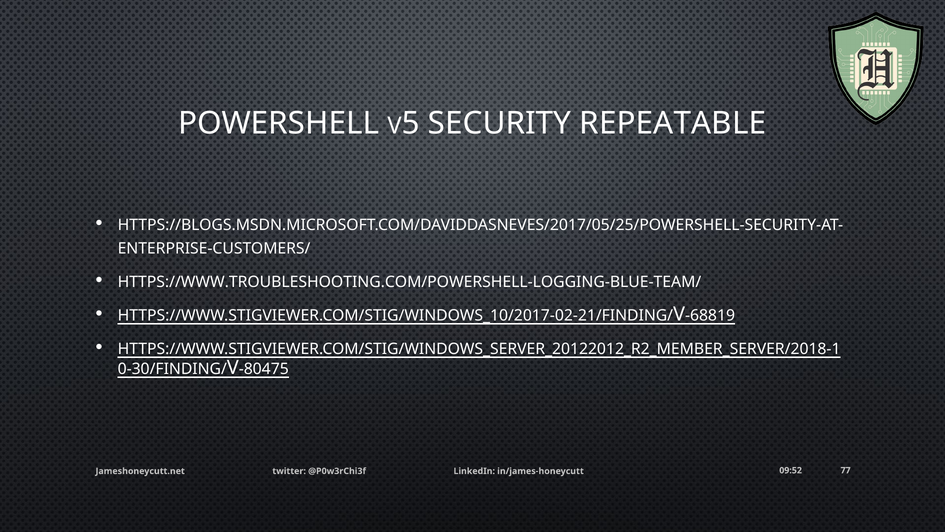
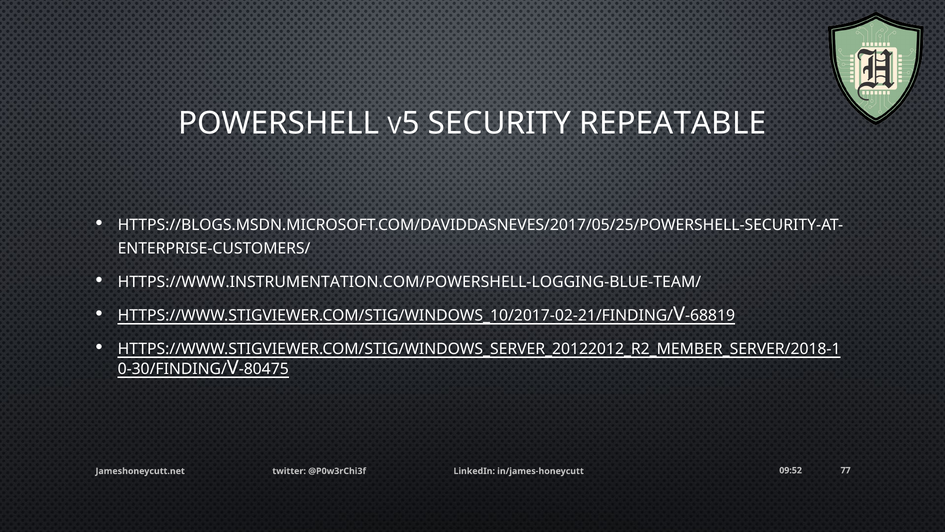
HTTPS://WWW.TROUBLESHOOTING.COM/POWERSHELL-LOGGING-BLUE-TEAM/: HTTPS://WWW.TROUBLESHOOTING.COM/POWERSHELL-LOGGING-BLUE-TEAM/ -> HTTPS://WWW.INSTRUMENTATION.COM/POWERSHELL-LOGGING-BLUE-TEAM/
